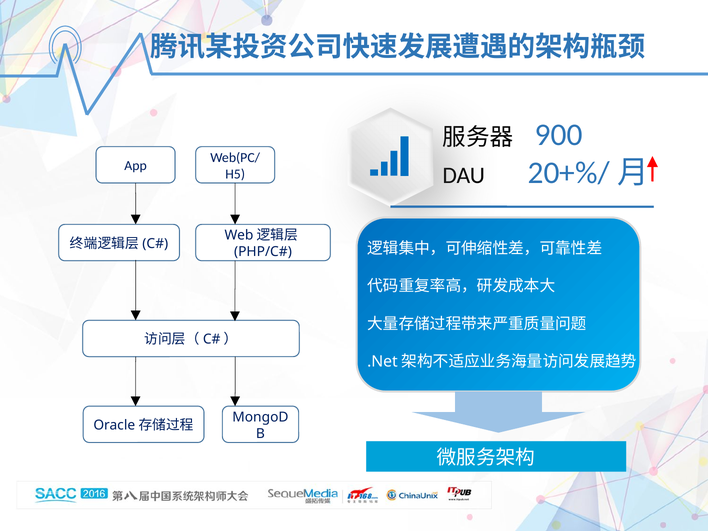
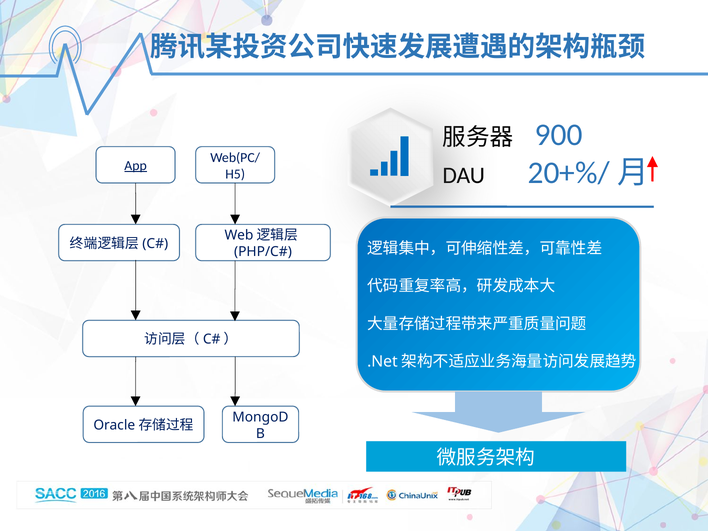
App underline: none -> present
